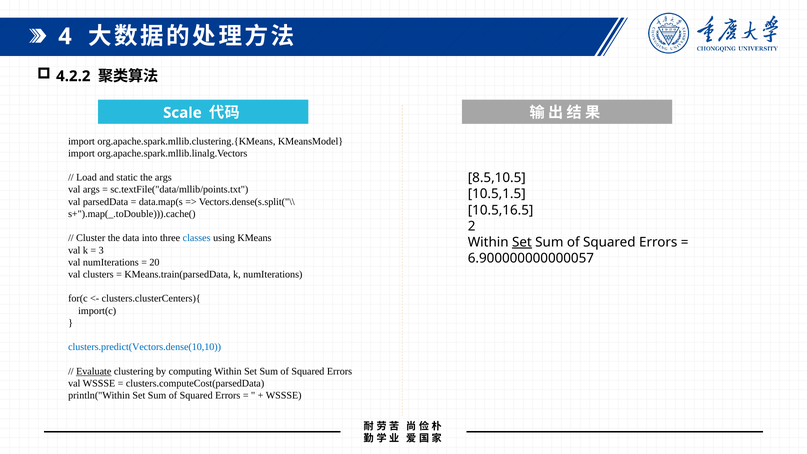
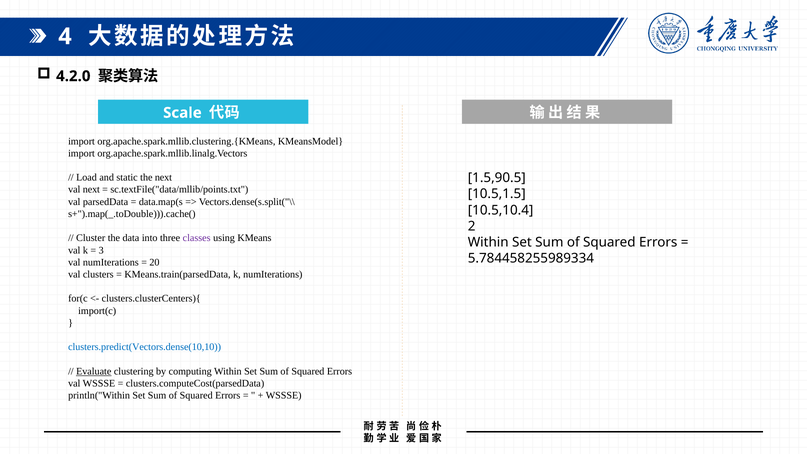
4.2.2: 4.2.2 -> 4.2.0
the args: args -> next
8.5,10.5: 8.5,10.5 -> 1.5,90.5
val args: args -> next
10.5,16.5: 10.5,16.5 -> 10.5,10.4
classes colour: blue -> purple
Set at (522, 242) underline: present -> none
6.900000000000057: 6.900000000000057 -> 5.784458255989334
